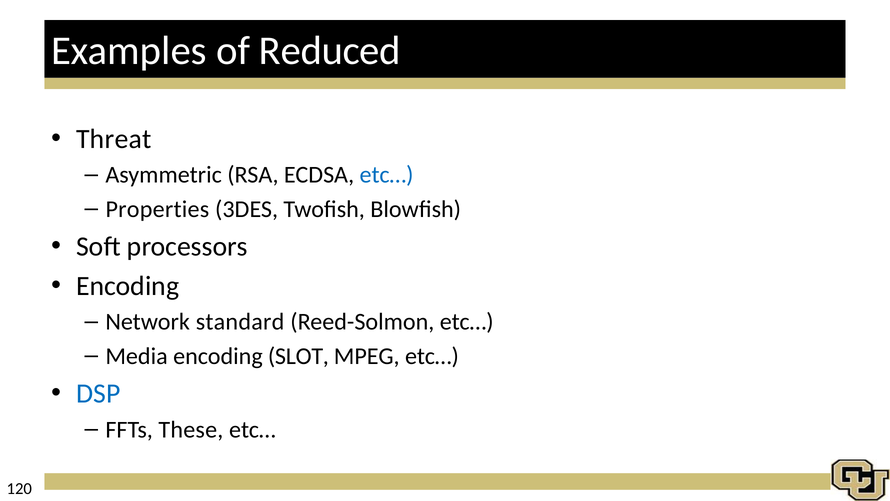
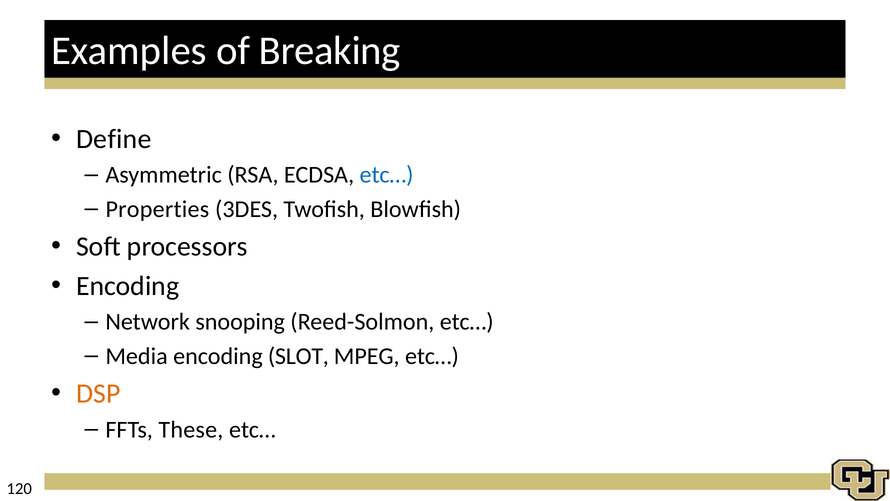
Reduced: Reduced -> Breaking
Threat: Threat -> Define
standard: standard -> snooping
DSP colour: blue -> orange
